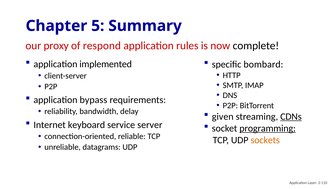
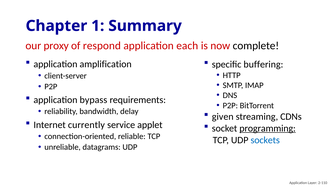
5: 5 -> 1
rules: rules -> each
implemented: implemented -> amplification
bombard: bombard -> buffering
CDNs underline: present -> none
keyboard: keyboard -> currently
server: server -> applet
sockets colour: orange -> blue
